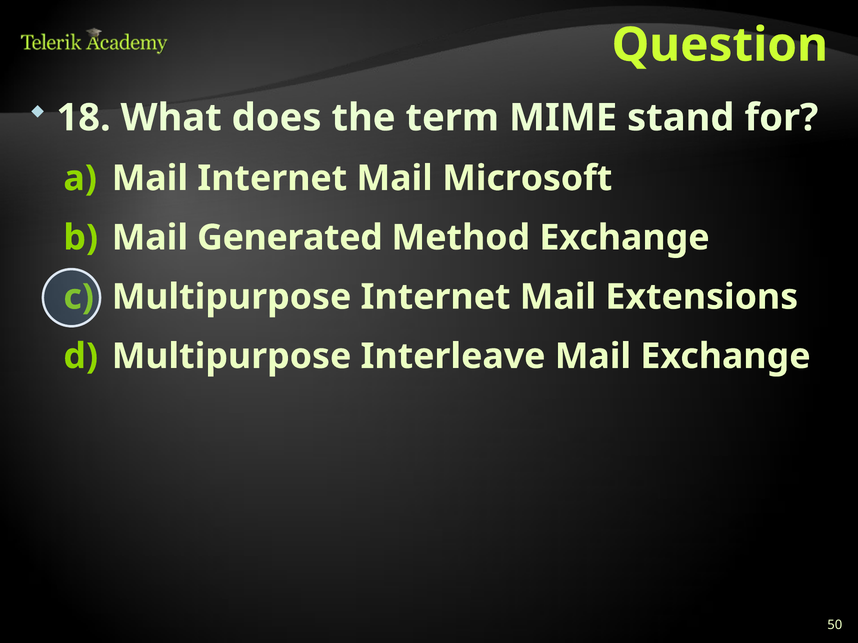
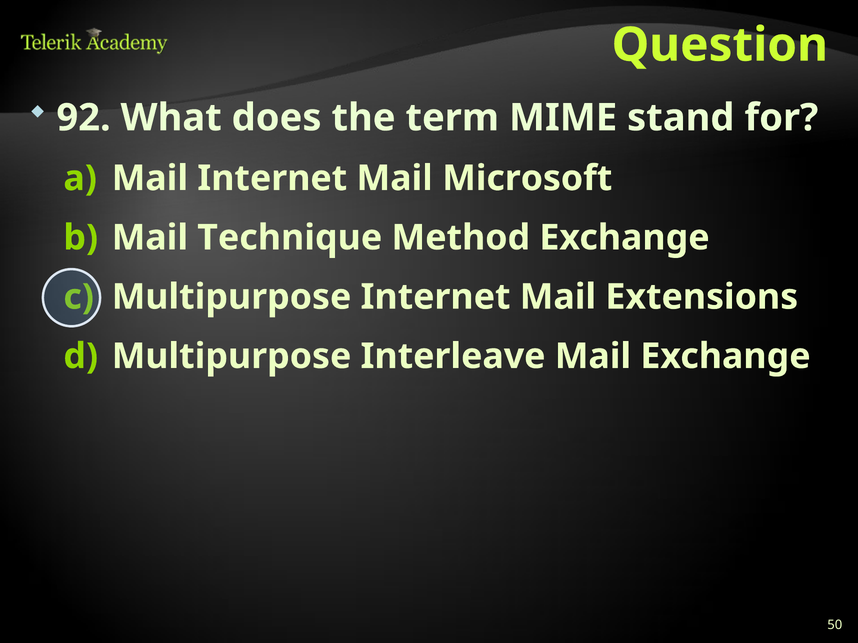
18: 18 -> 92
Generated: Generated -> Technique
